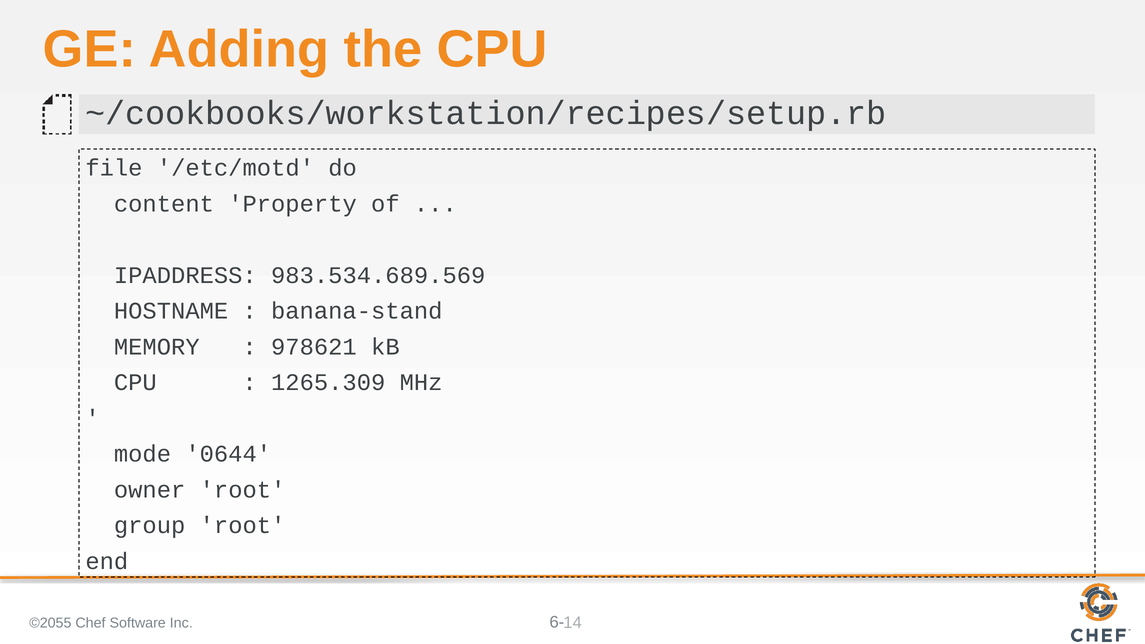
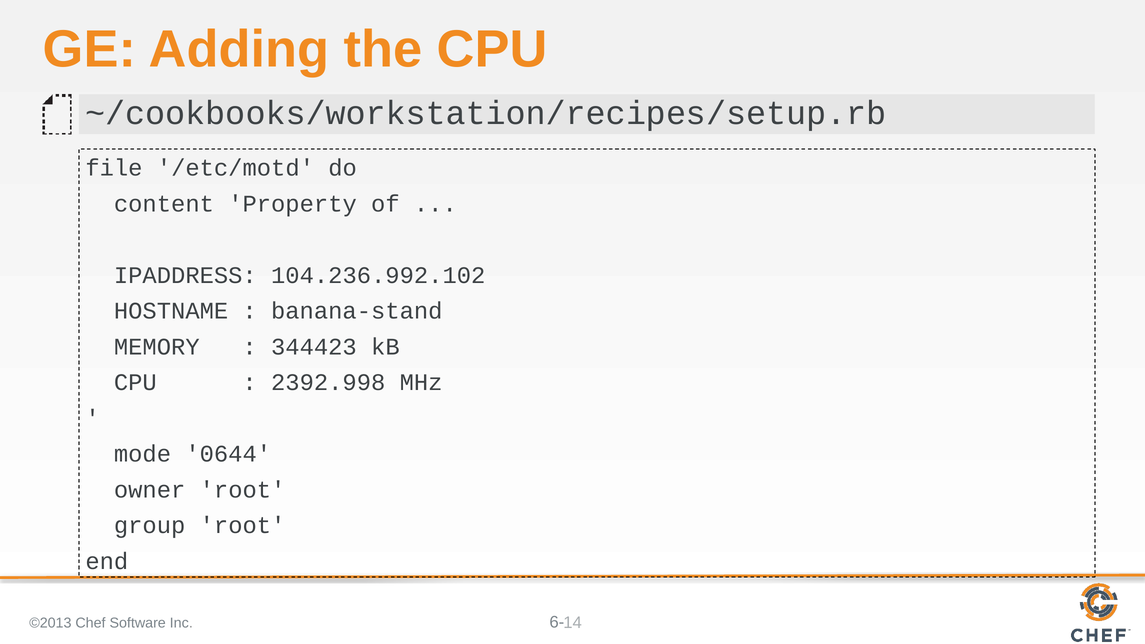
983.534.689.569: 983.534.689.569 -> 104.236.992.102
978621: 978621 -> 344423
1265.309: 1265.309 -> 2392.998
©2055: ©2055 -> ©2013
